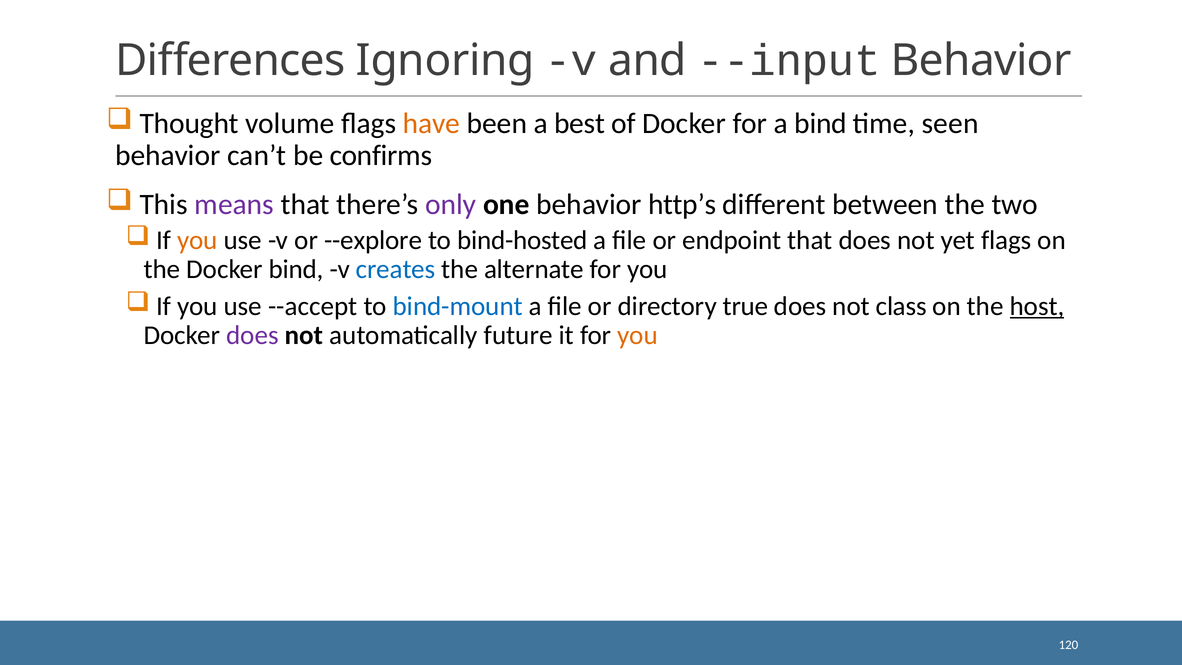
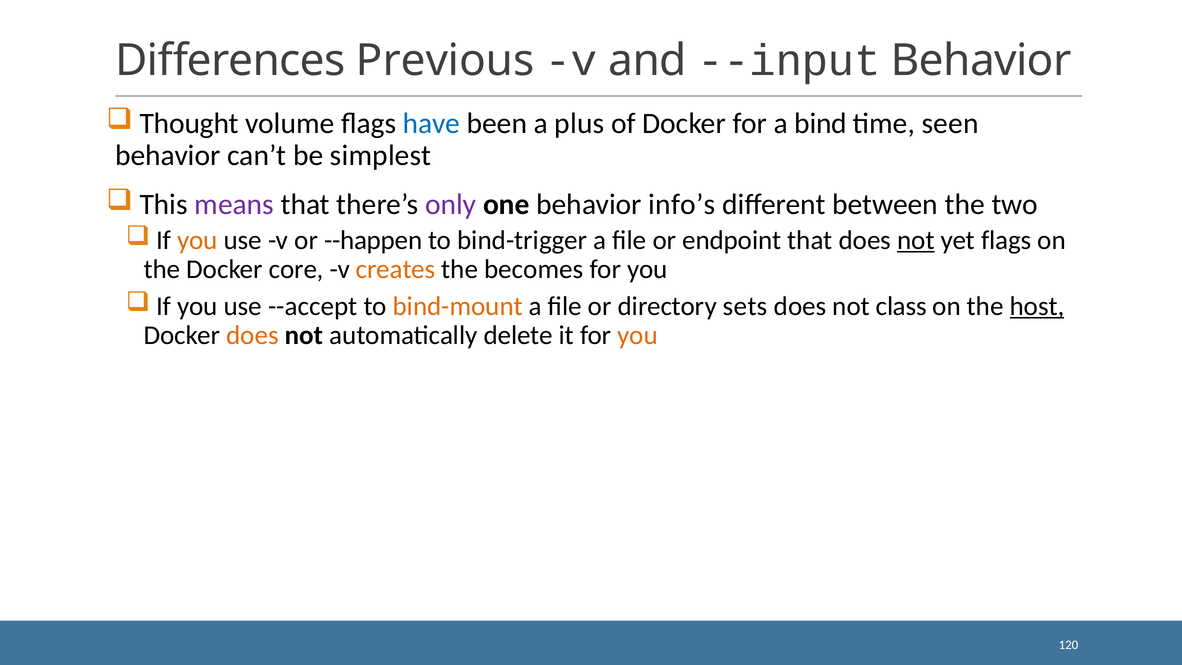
Ignoring: Ignoring -> Previous
have colour: orange -> blue
best: best -> plus
confirms: confirms -> simplest
http’s: http’s -> info’s
--explore: --explore -> --happen
bind-hosted: bind-hosted -> bind-trigger
not at (916, 240) underline: none -> present
Docker bind: bind -> core
creates colour: blue -> orange
alternate: alternate -> becomes
bind-mount colour: blue -> orange
true: true -> sets
does at (252, 335) colour: purple -> orange
future: future -> delete
